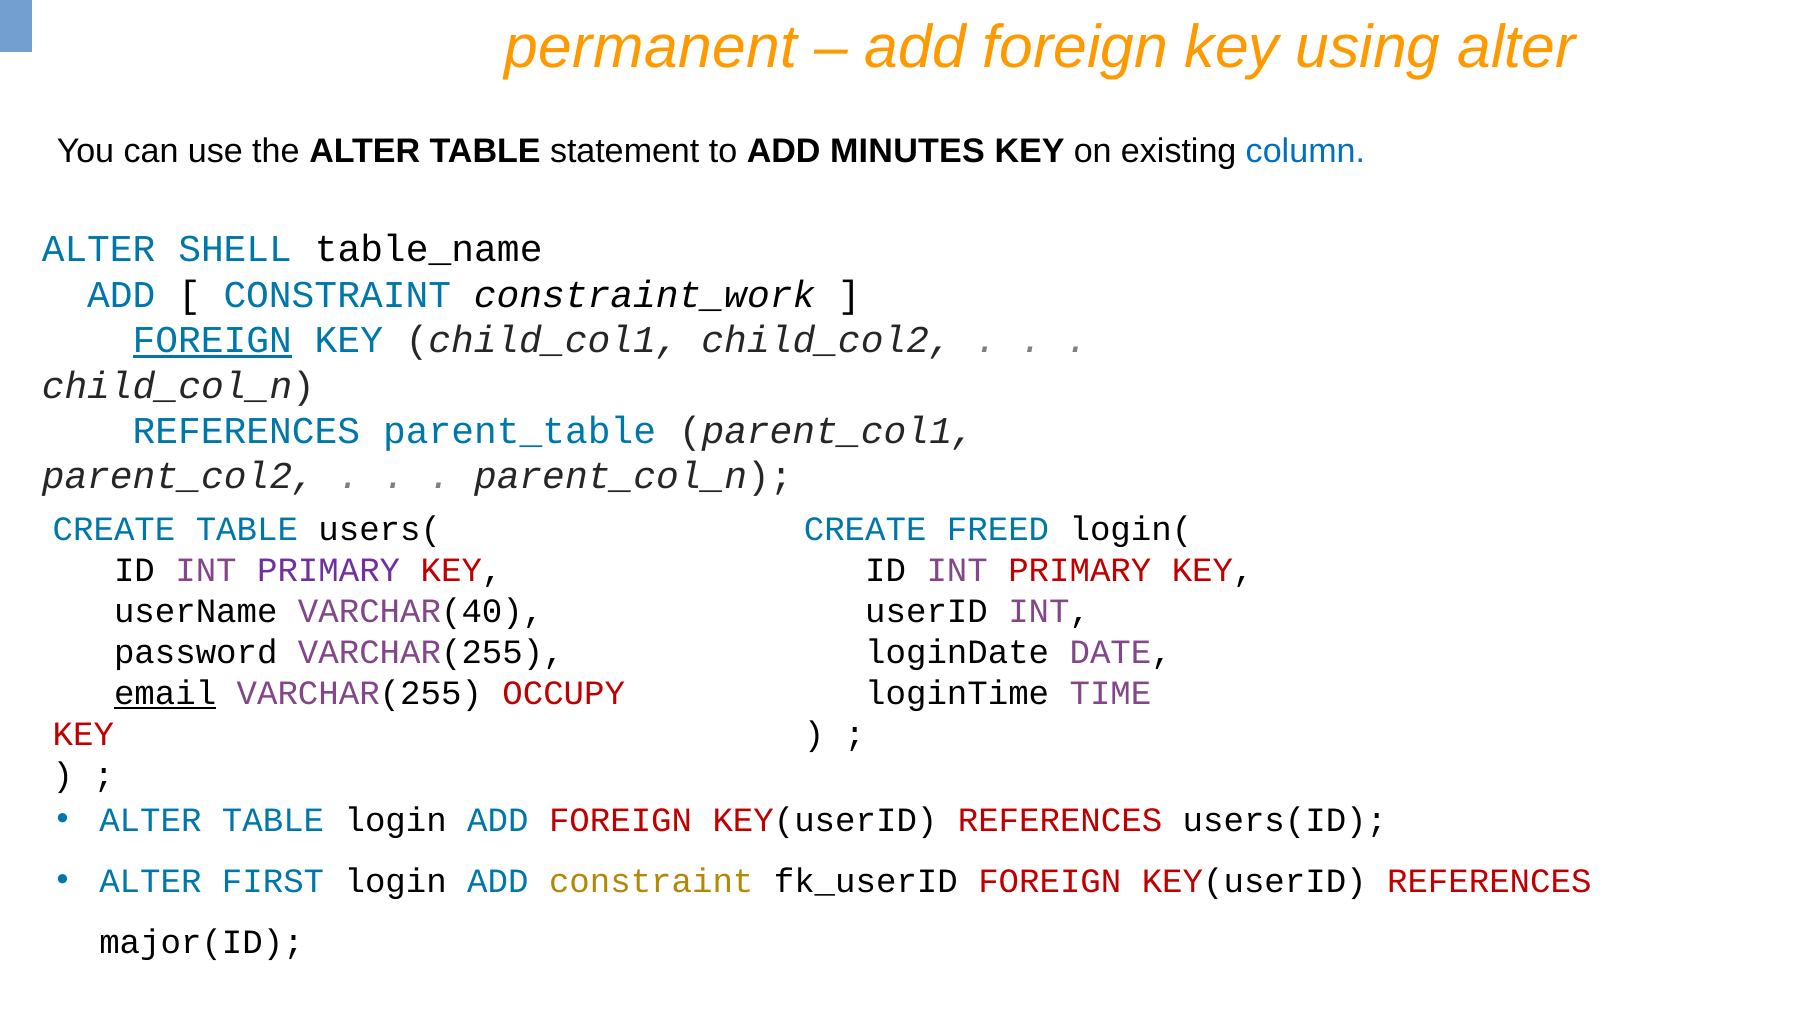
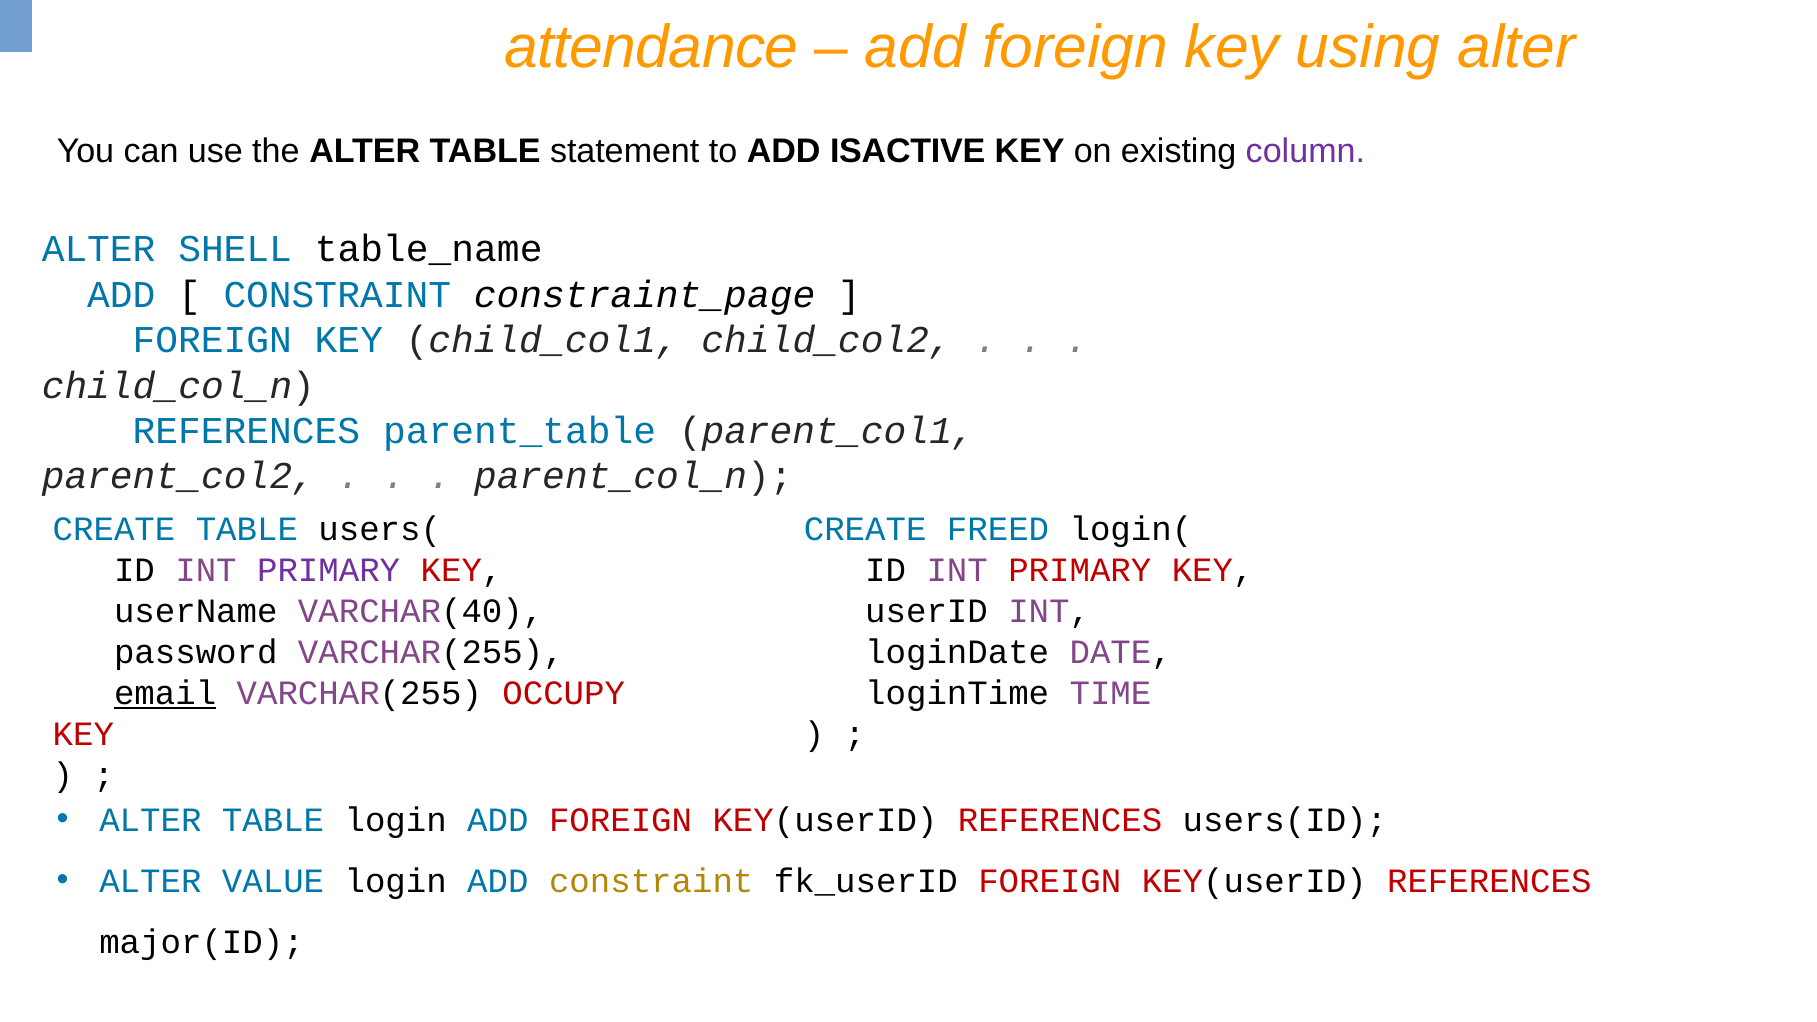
permanent: permanent -> attendance
MINUTES: MINUTES -> ISACTIVE
column colour: blue -> purple
constraint_work: constraint_work -> constraint_page
FOREIGN at (212, 340) underline: present -> none
FIRST: FIRST -> VALUE
